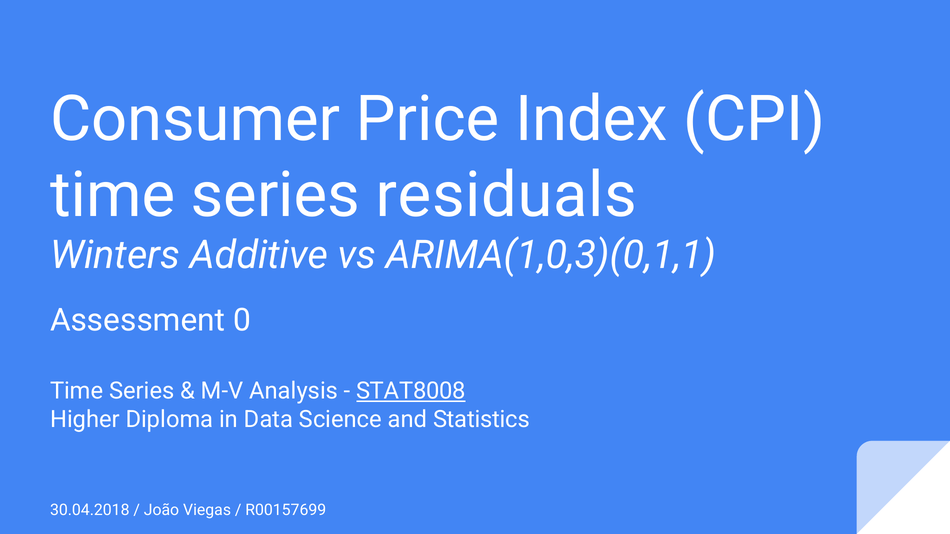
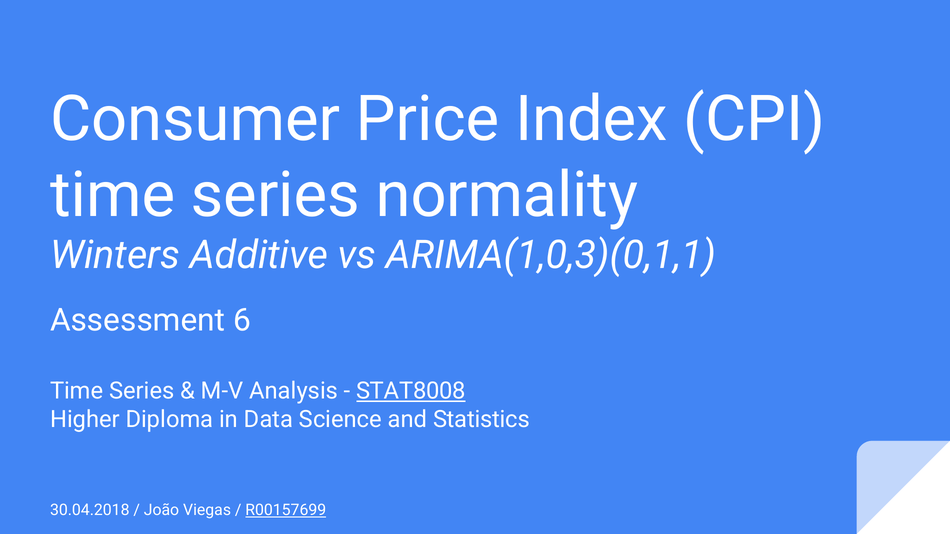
residuals: residuals -> normality
0: 0 -> 6
R00157699 underline: none -> present
